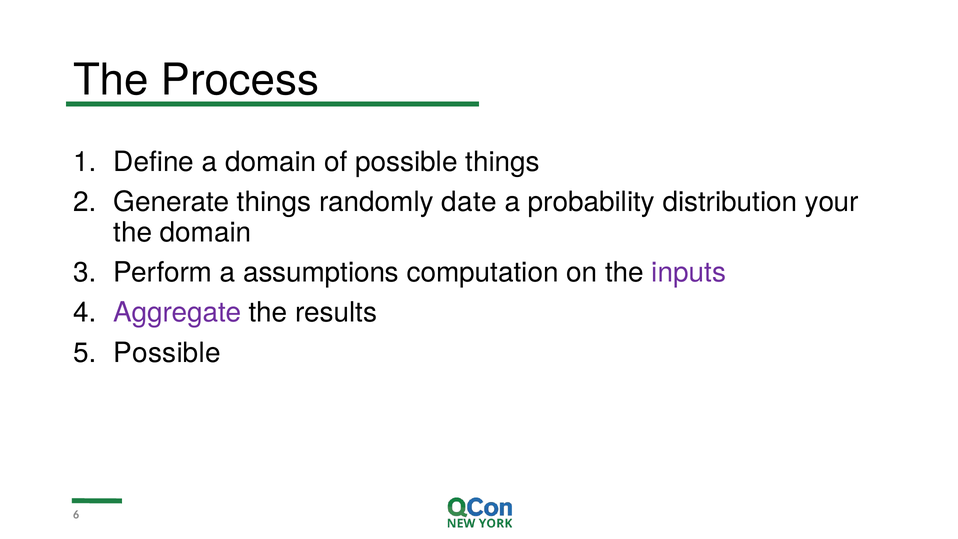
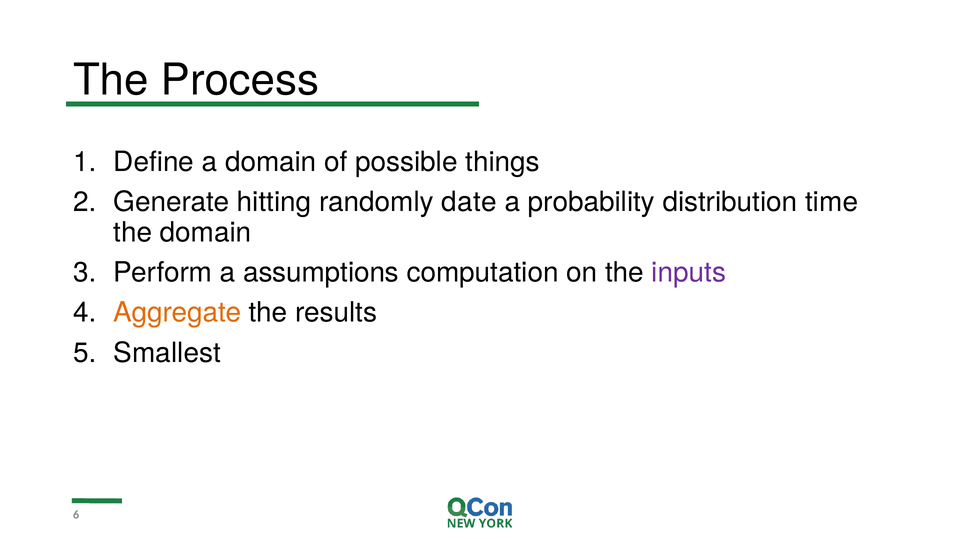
Generate things: things -> hitting
your: your -> time
Aggregate colour: purple -> orange
Possible at (167, 353): Possible -> Smallest
